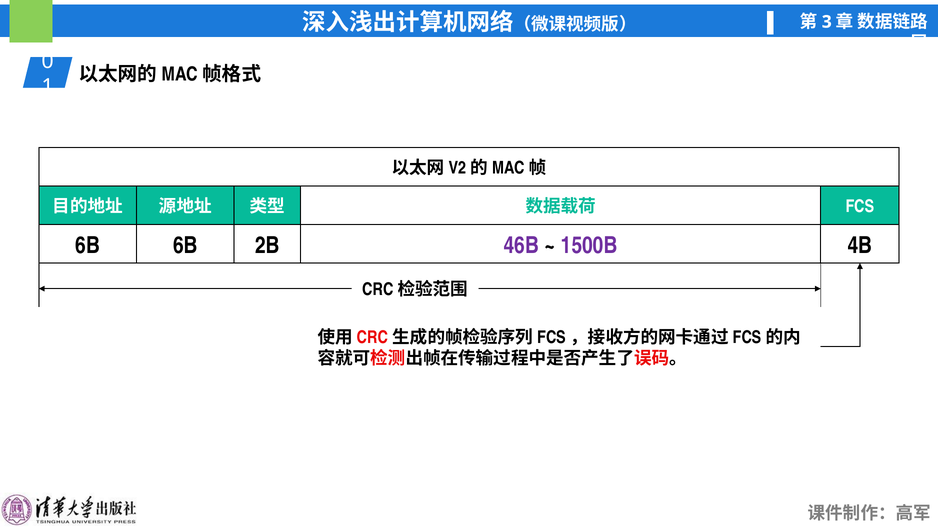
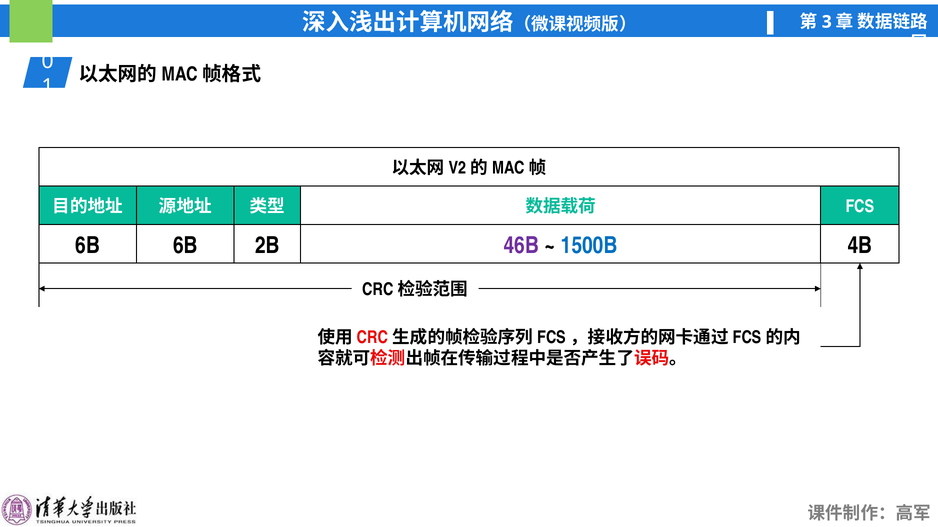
1500B colour: purple -> blue
